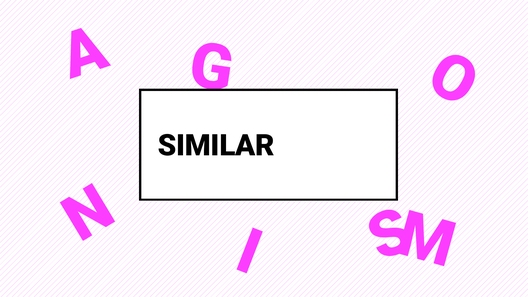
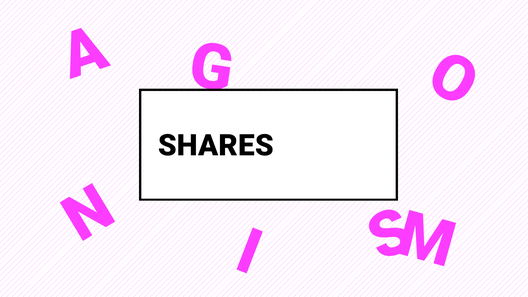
SIMILAR: SIMILAR -> SHARES
